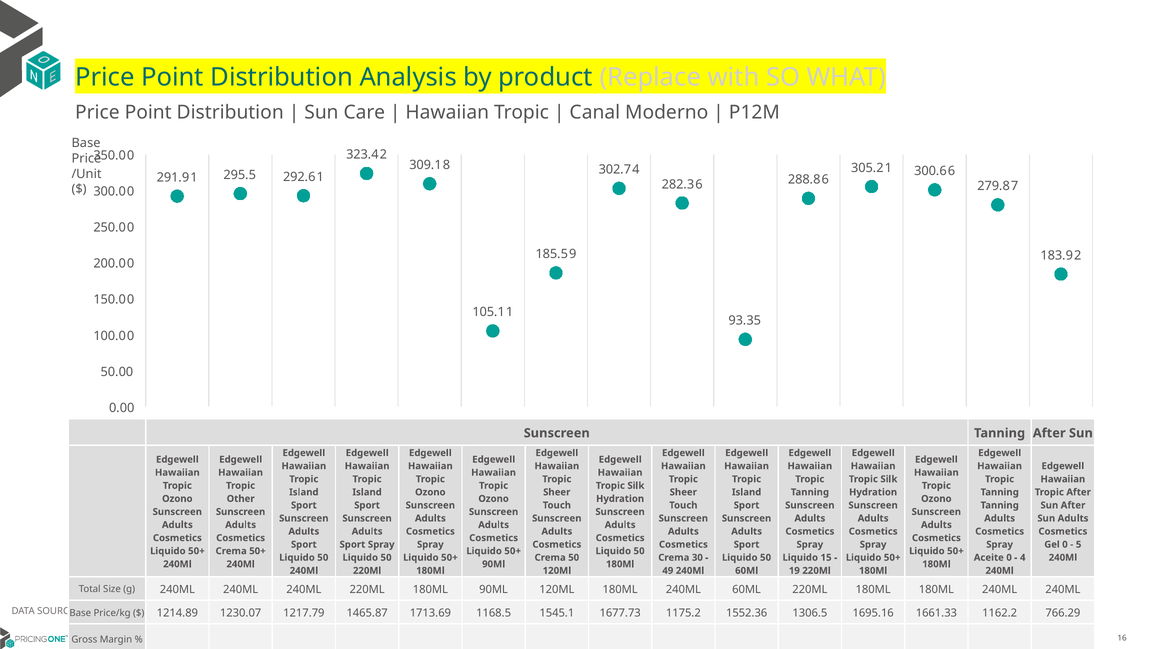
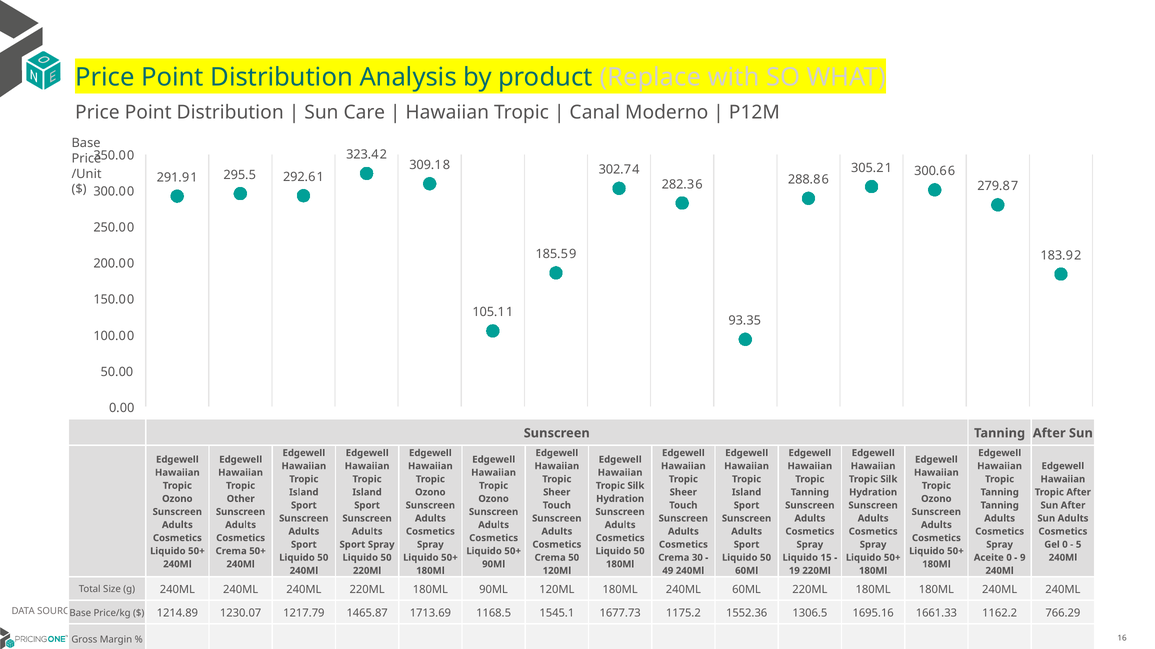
4: 4 -> 9
